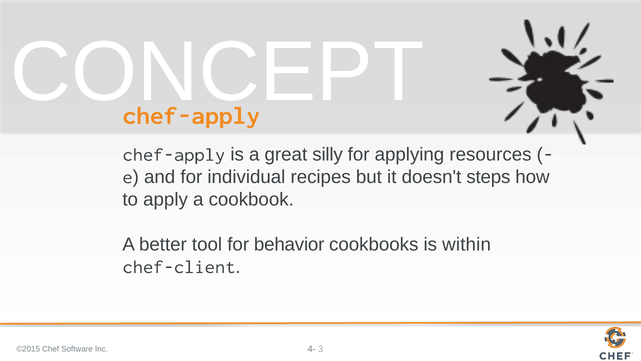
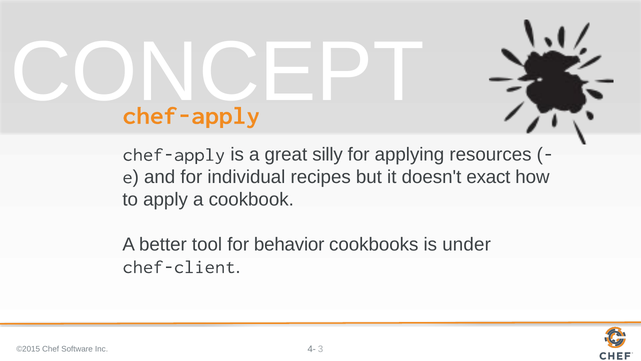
steps: steps -> exact
within: within -> under
